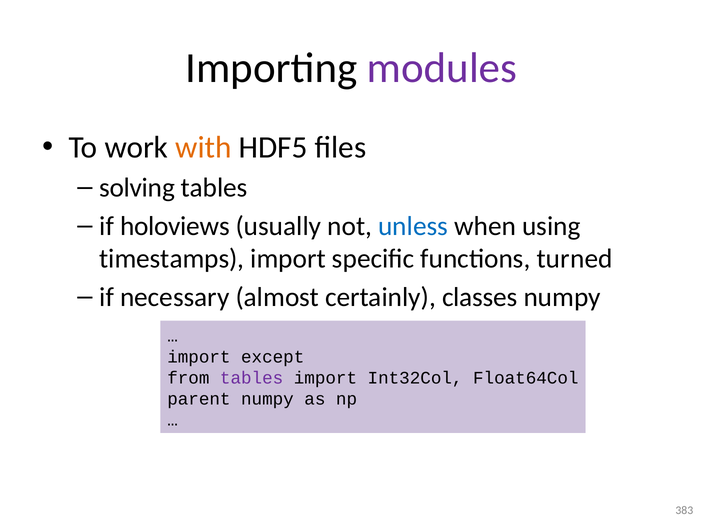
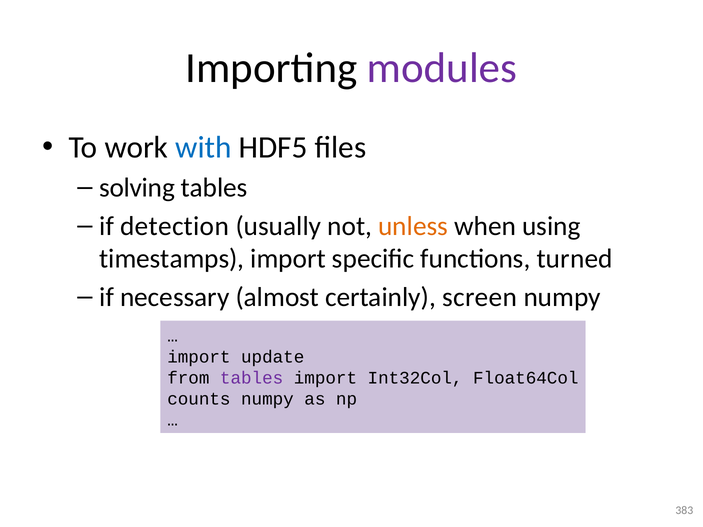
with colour: orange -> blue
holoviews: holoviews -> detection
unless colour: blue -> orange
classes: classes -> screen
except: except -> update
parent: parent -> counts
